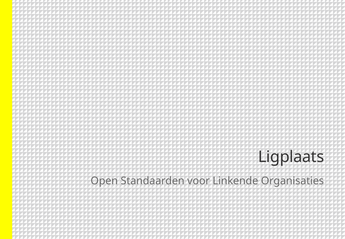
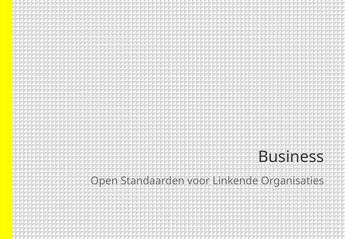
Ligplaats: Ligplaats -> Business
